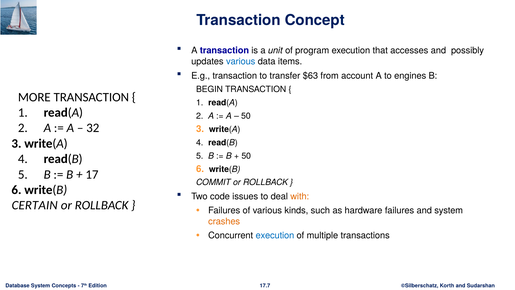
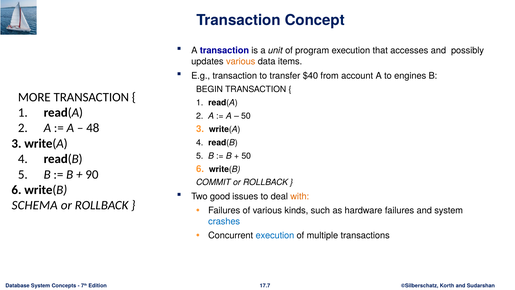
various at (241, 61) colour: blue -> orange
$63: $63 -> $40
32: 32 -> 48
17: 17 -> 90
code: code -> good
CERTAIN: CERTAIN -> SCHEMA
crashes colour: orange -> blue
